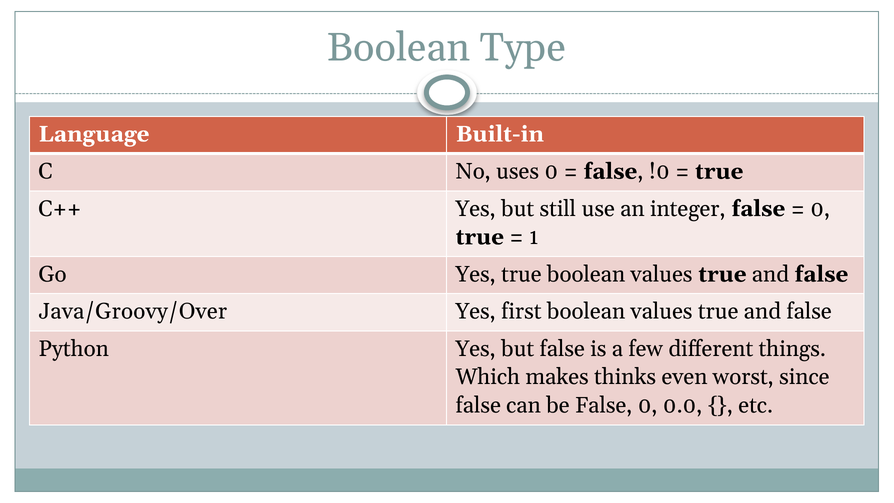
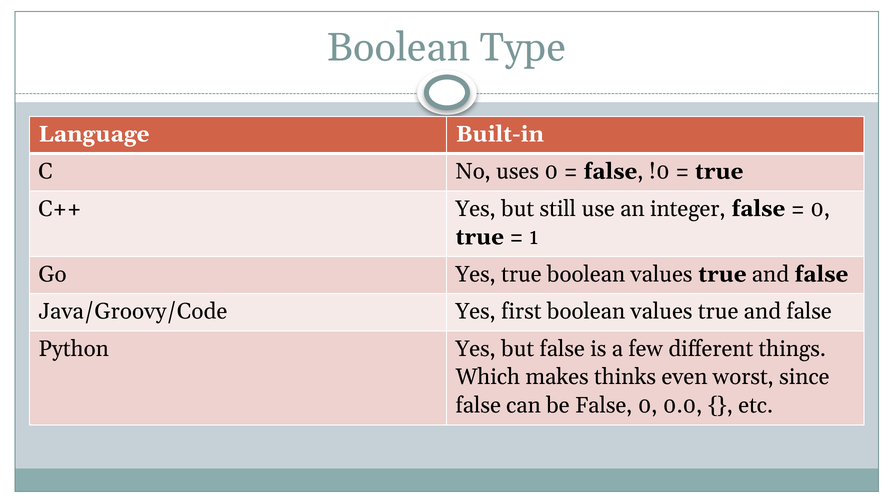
Java/Groovy/Over: Java/Groovy/Over -> Java/Groovy/Code
